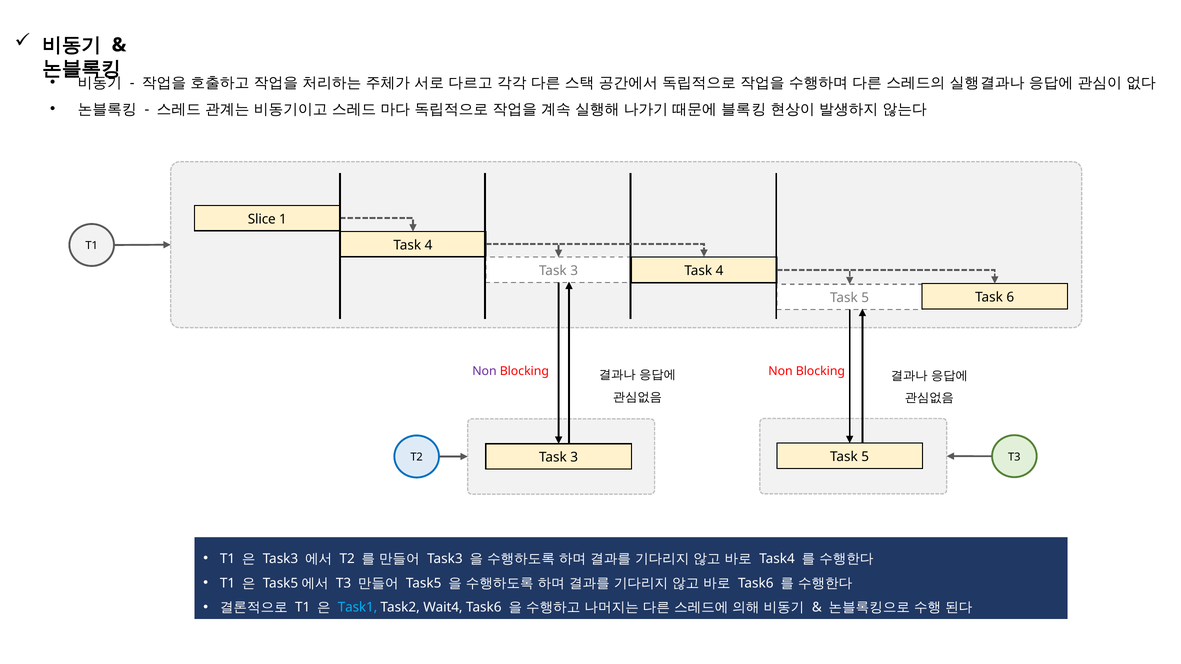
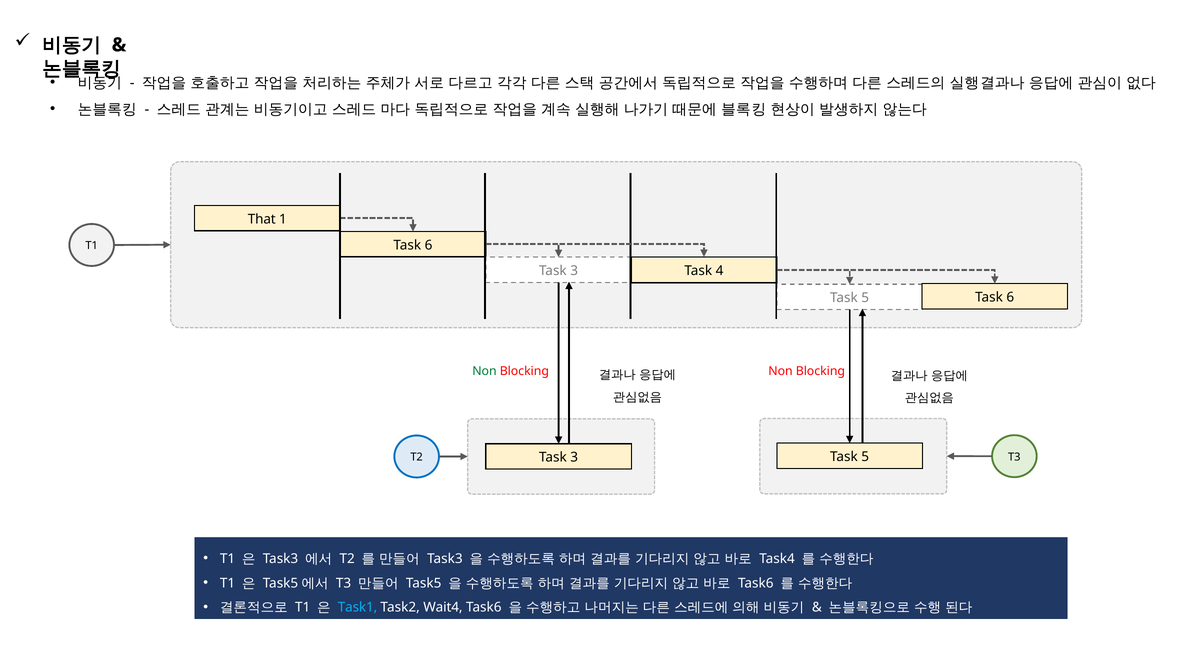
Slice: Slice -> That
T1 Task 4: 4 -> 6
Non at (484, 371) colour: purple -> green
